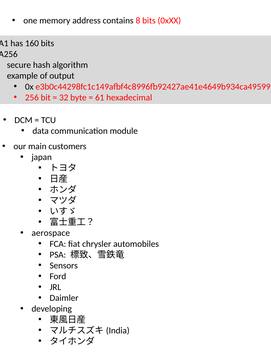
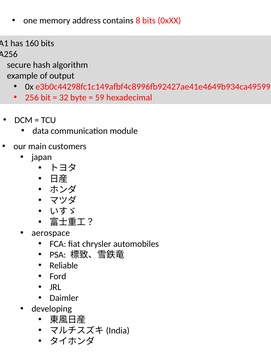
61: 61 -> 59
Sensors: Sensors -> Reliable
